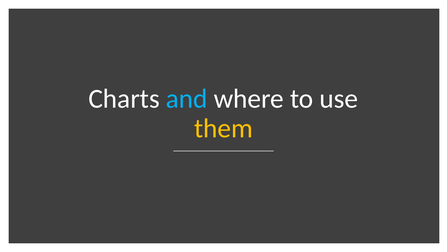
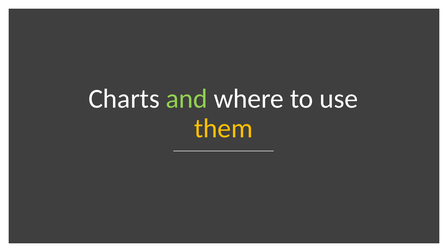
and colour: light blue -> light green
